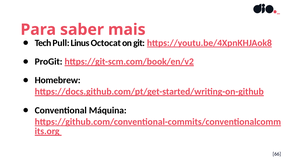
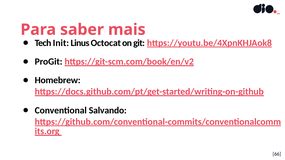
Pull: Pull -> Init
Máquina: Máquina -> Salvando
